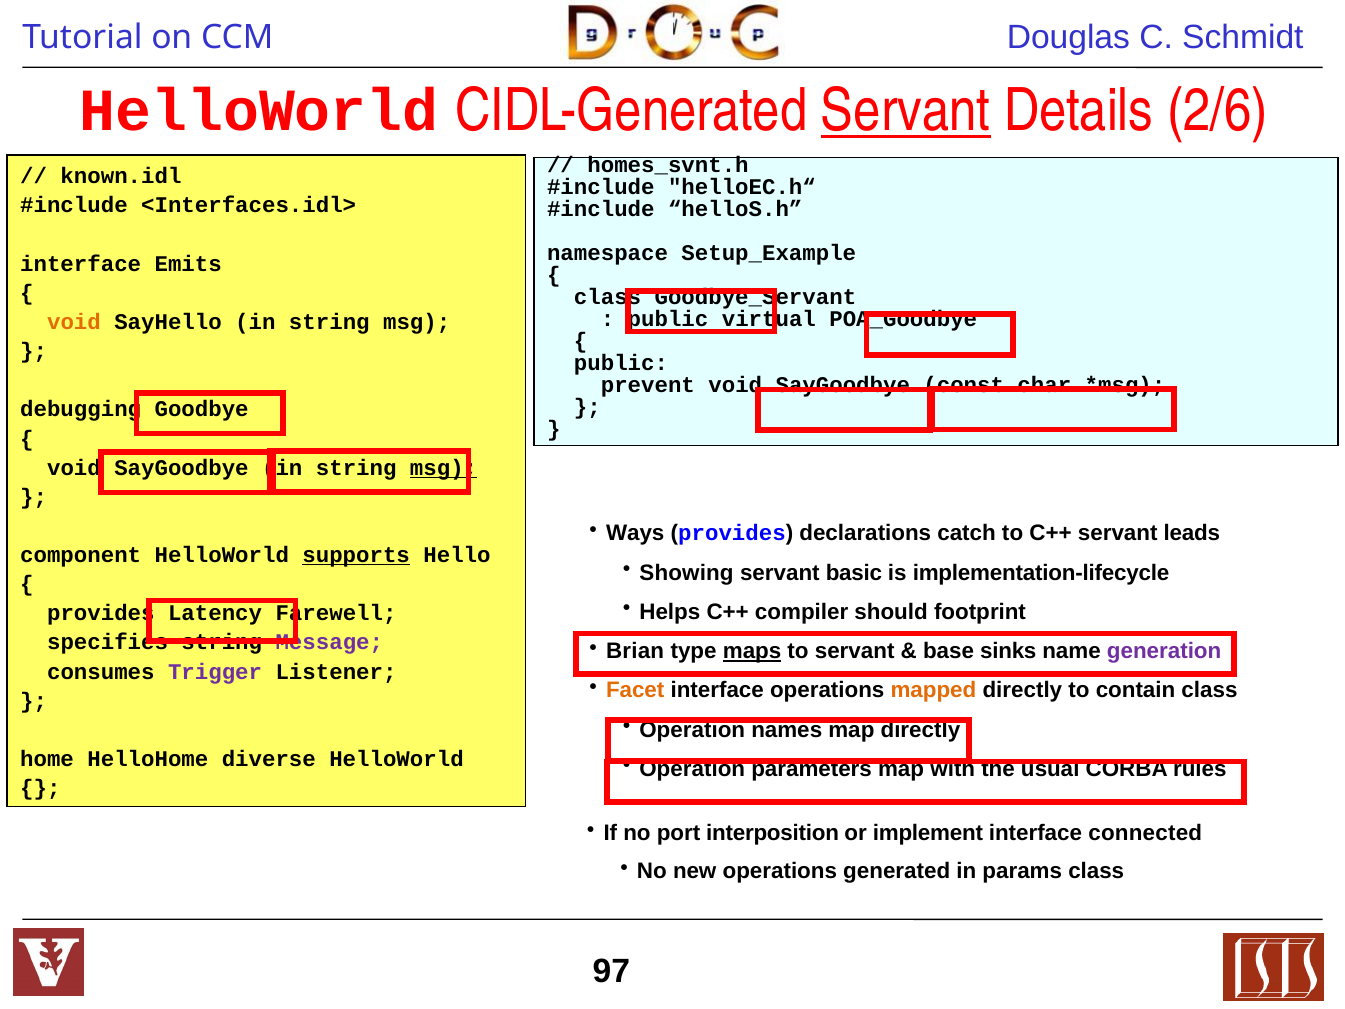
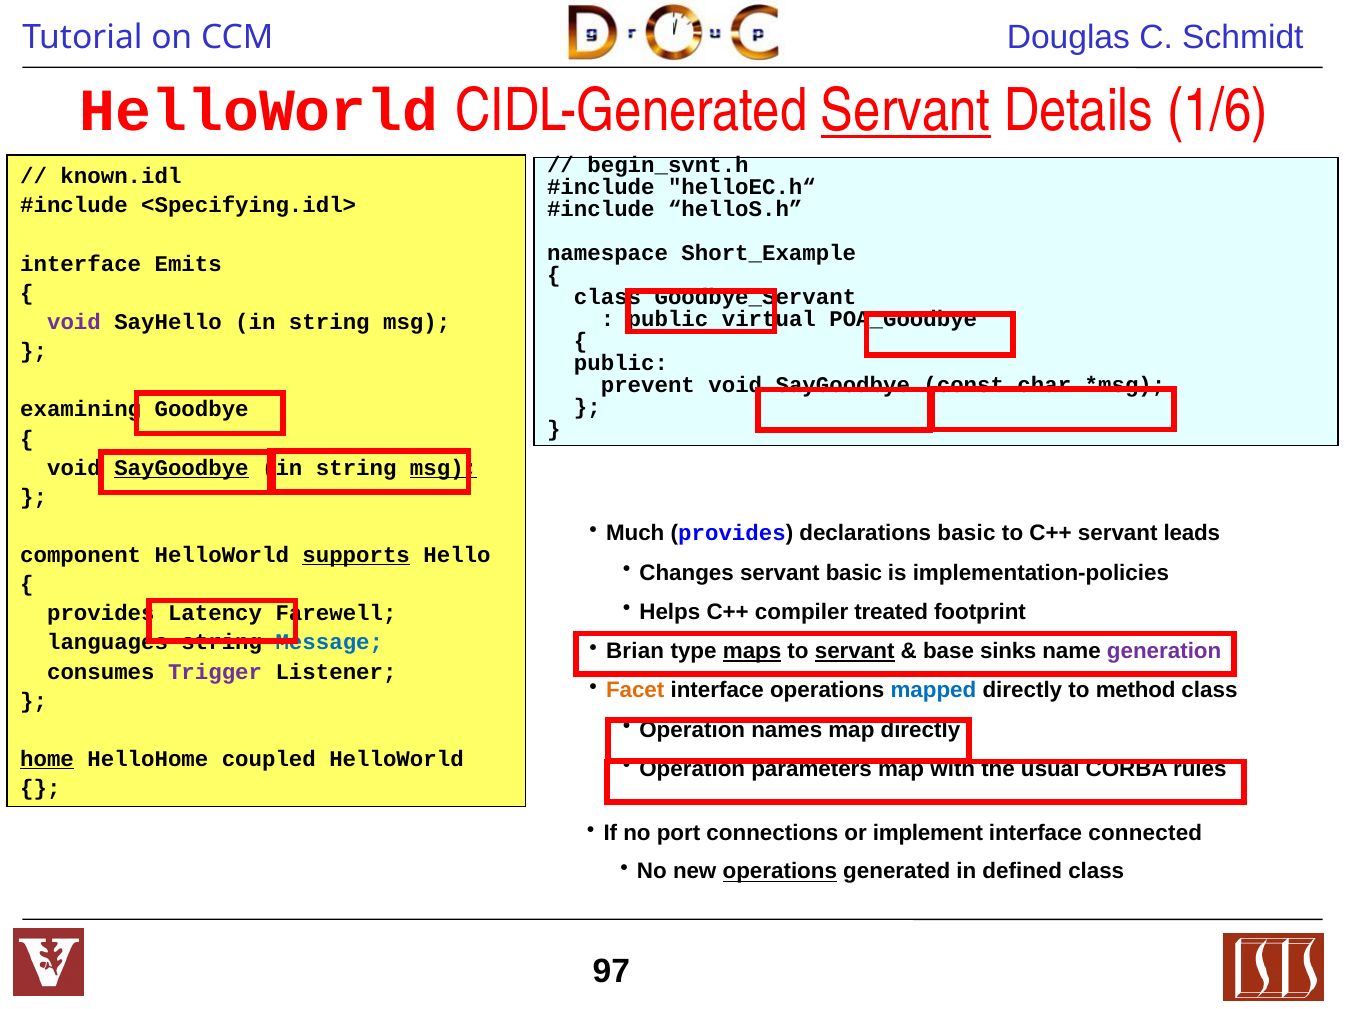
2/6: 2/6 -> 1/6
homes_svnt.h: homes_svnt.h -> begin_svnt.h
<Interfaces.idl>: <Interfaces.idl> -> <Specifying.idl>
Setup_Example: Setup_Example -> Short_Example
void at (74, 322) colour: orange -> purple
debugging: debugging -> examining
SayGoodbye at (181, 468) underline: none -> present
Ways: Ways -> Much
declarations catch: catch -> basic
Showing: Showing -> Changes
implementation-lifecycle: implementation-lifecycle -> implementation-policies
should: should -> treated
specifies: specifies -> languages
Message colour: purple -> blue
servant at (855, 651) underline: none -> present
mapped colour: orange -> blue
contain: contain -> method
home underline: none -> present
diverse: diverse -> coupled
interposition: interposition -> connections
operations at (780, 871) underline: none -> present
params: params -> defined
